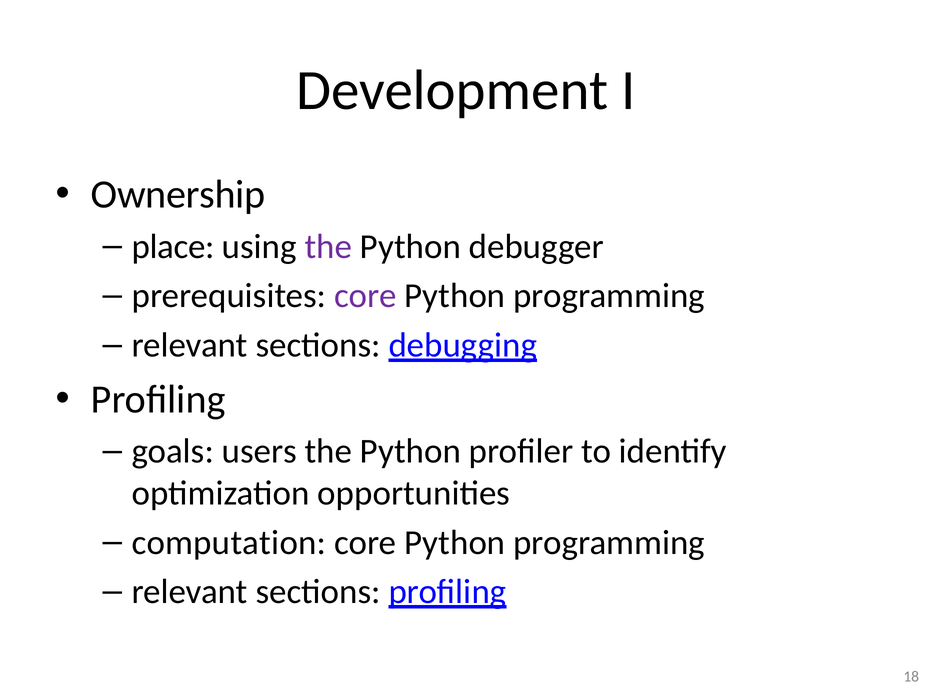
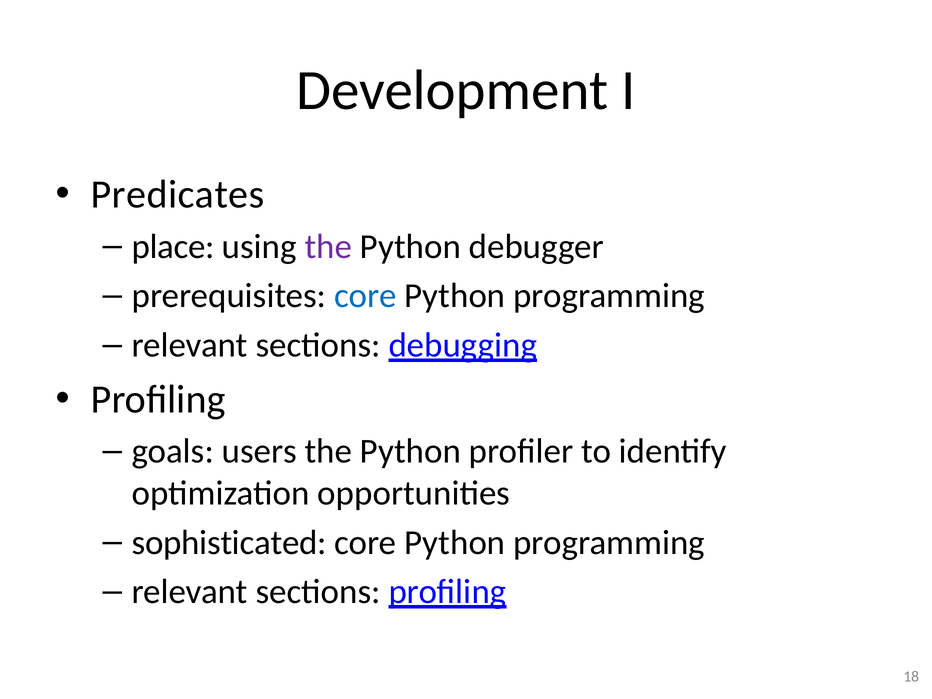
Ownership: Ownership -> Predicates
core at (365, 296) colour: purple -> blue
computation: computation -> sophisticated
